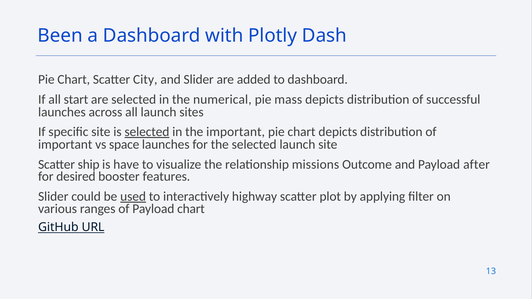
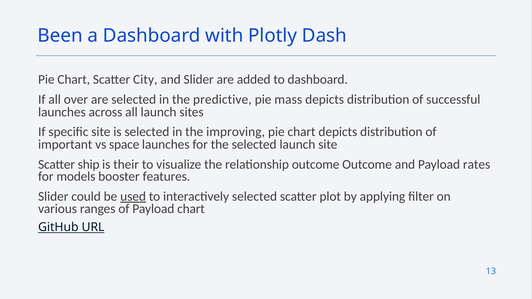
start: start -> over
numerical: numerical -> predictive
selected at (147, 132) underline: present -> none
the important: important -> improving
have: have -> their
relationship missions: missions -> outcome
after: after -> rates
desired: desired -> models
interactively highway: highway -> selected
